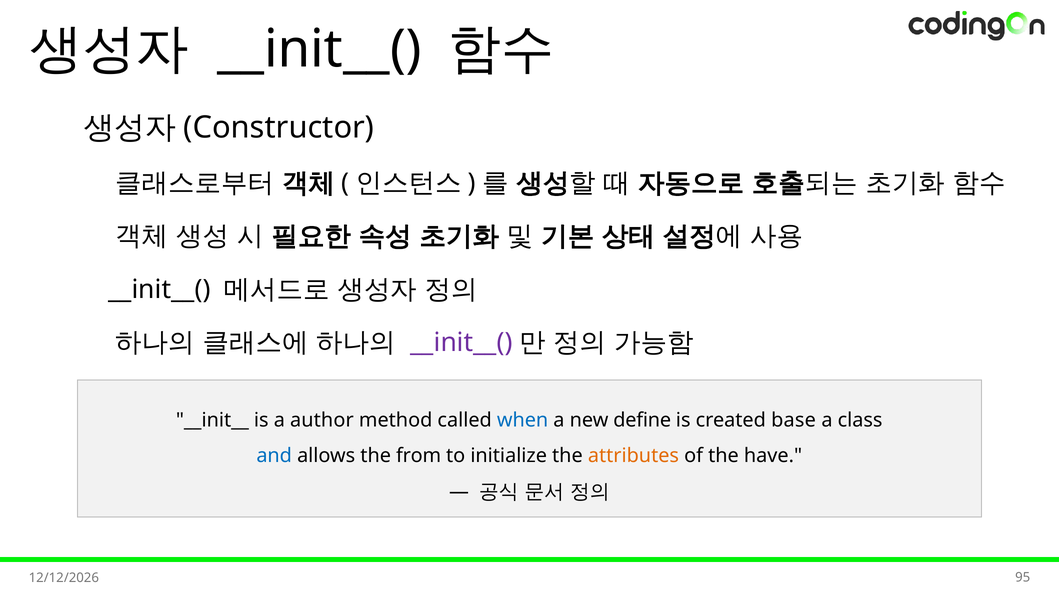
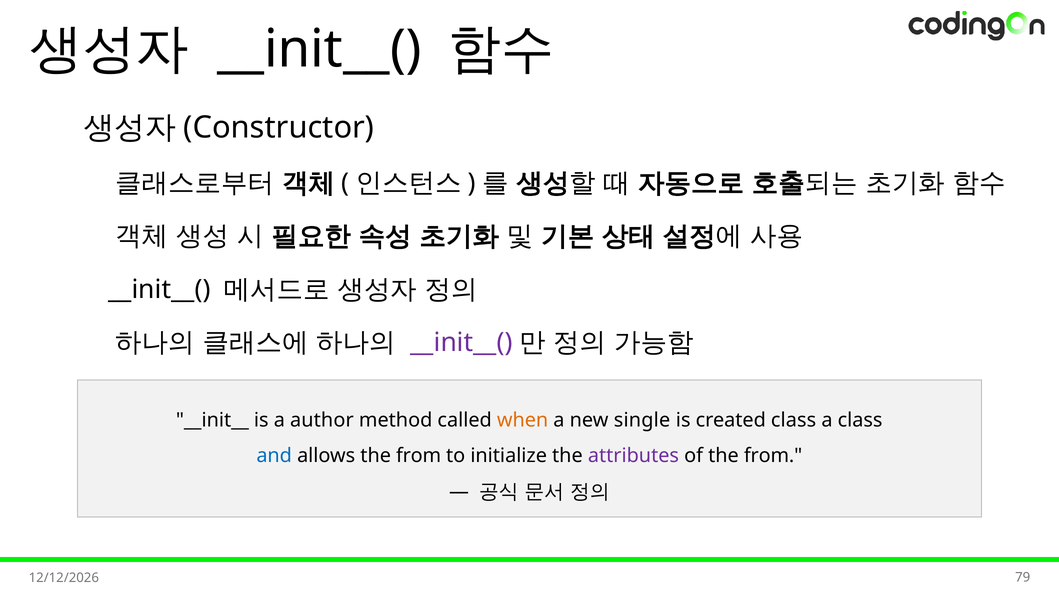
when colour: blue -> orange
define: define -> single
created base: base -> class
attributes colour: orange -> purple
of the have: have -> from
95: 95 -> 79
